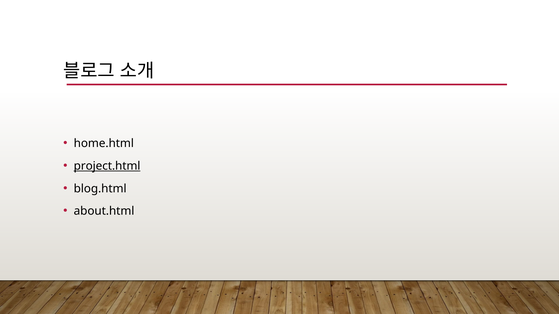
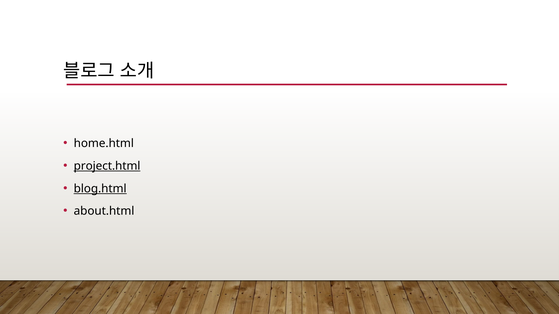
blog.html underline: none -> present
